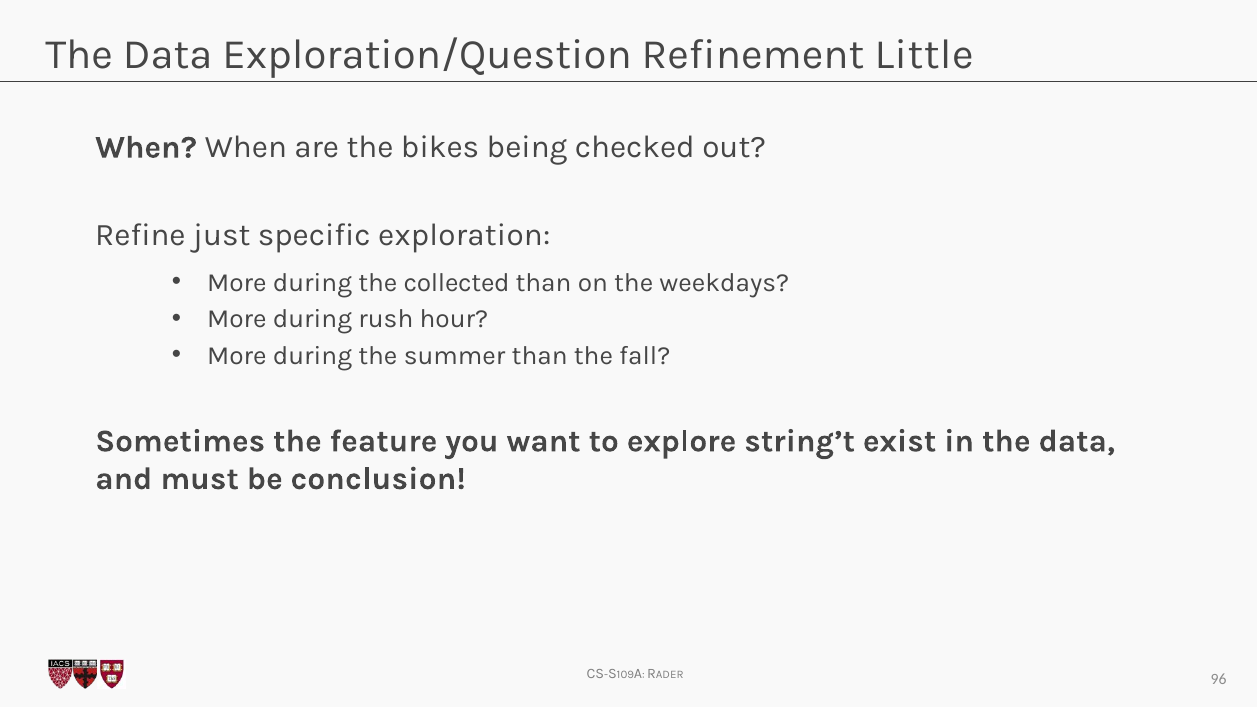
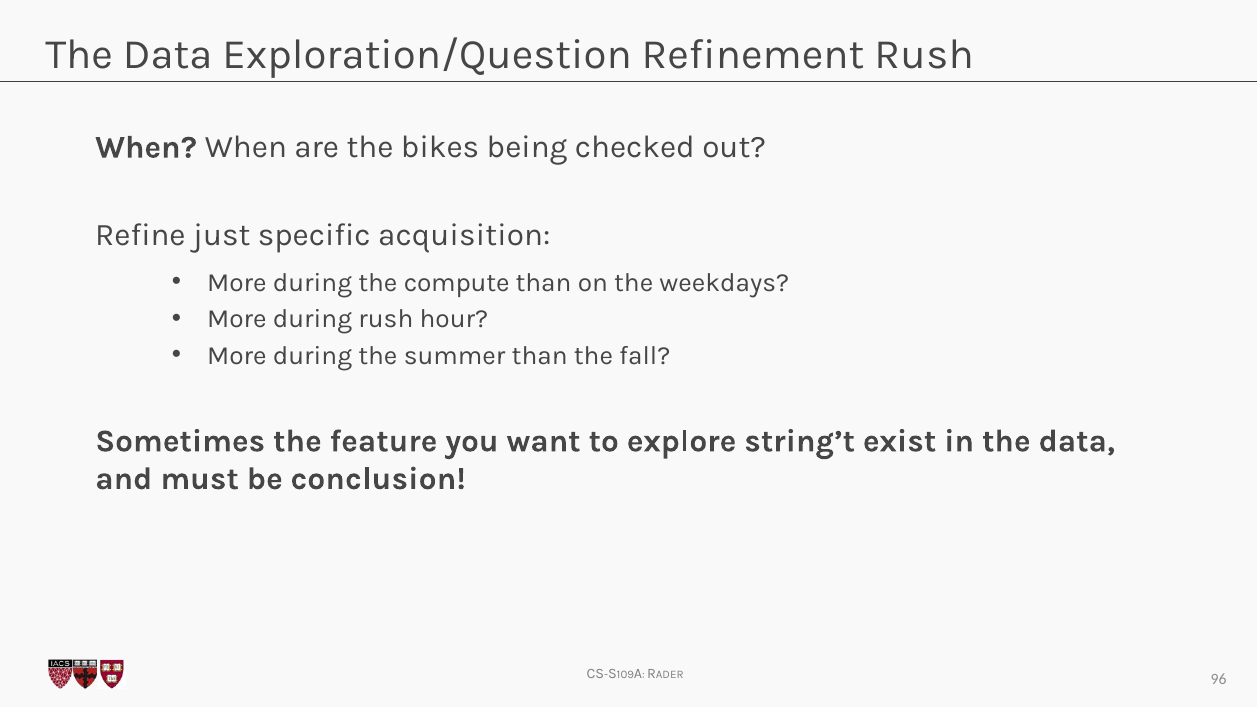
Refinement Little: Little -> Rush
exploration: exploration -> acquisition
collected: collected -> compute
